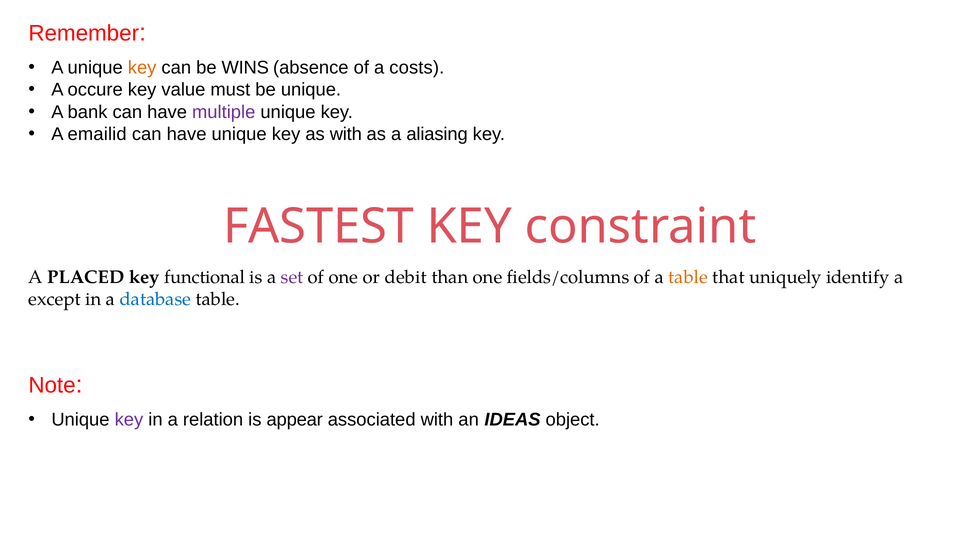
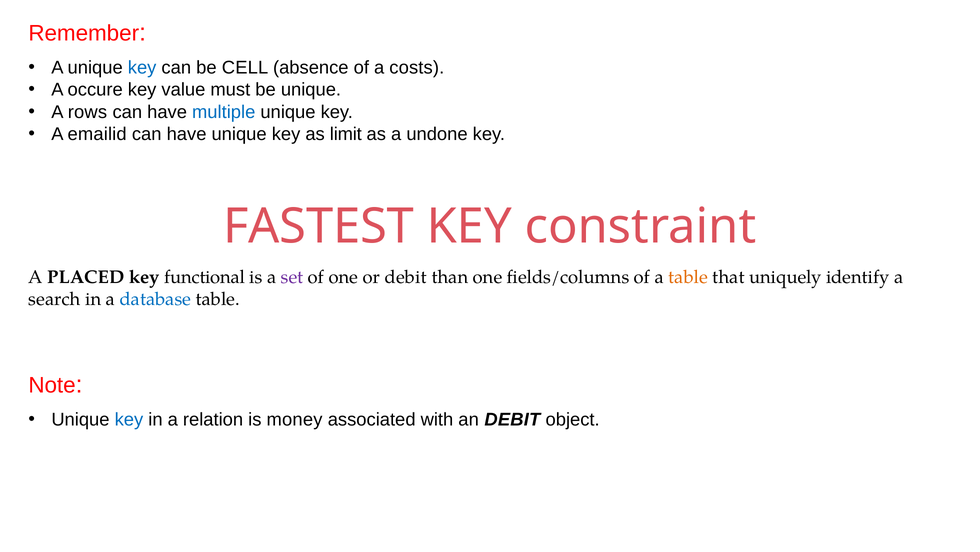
key at (142, 68) colour: orange -> blue
WINS: WINS -> CELL
bank: bank -> rows
multiple colour: purple -> blue
as with: with -> limit
aliasing: aliasing -> undone
except: except -> search
key at (129, 419) colour: purple -> blue
appear: appear -> money
an IDEAS: IDEAS -> DEBIT
